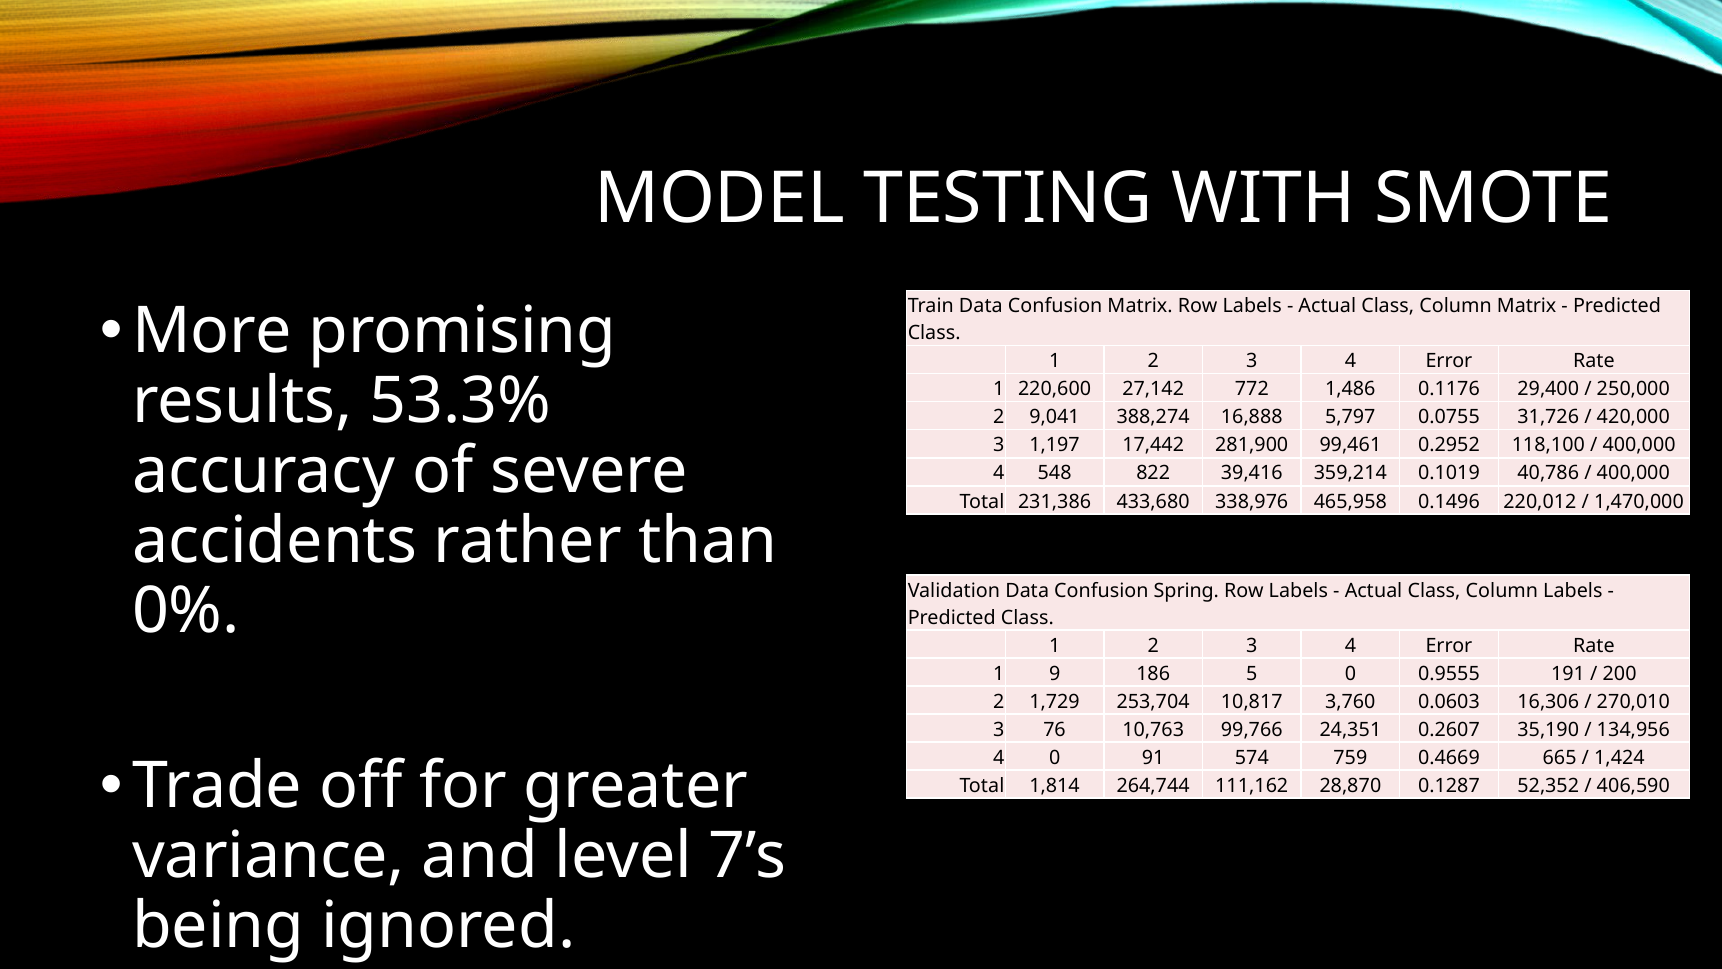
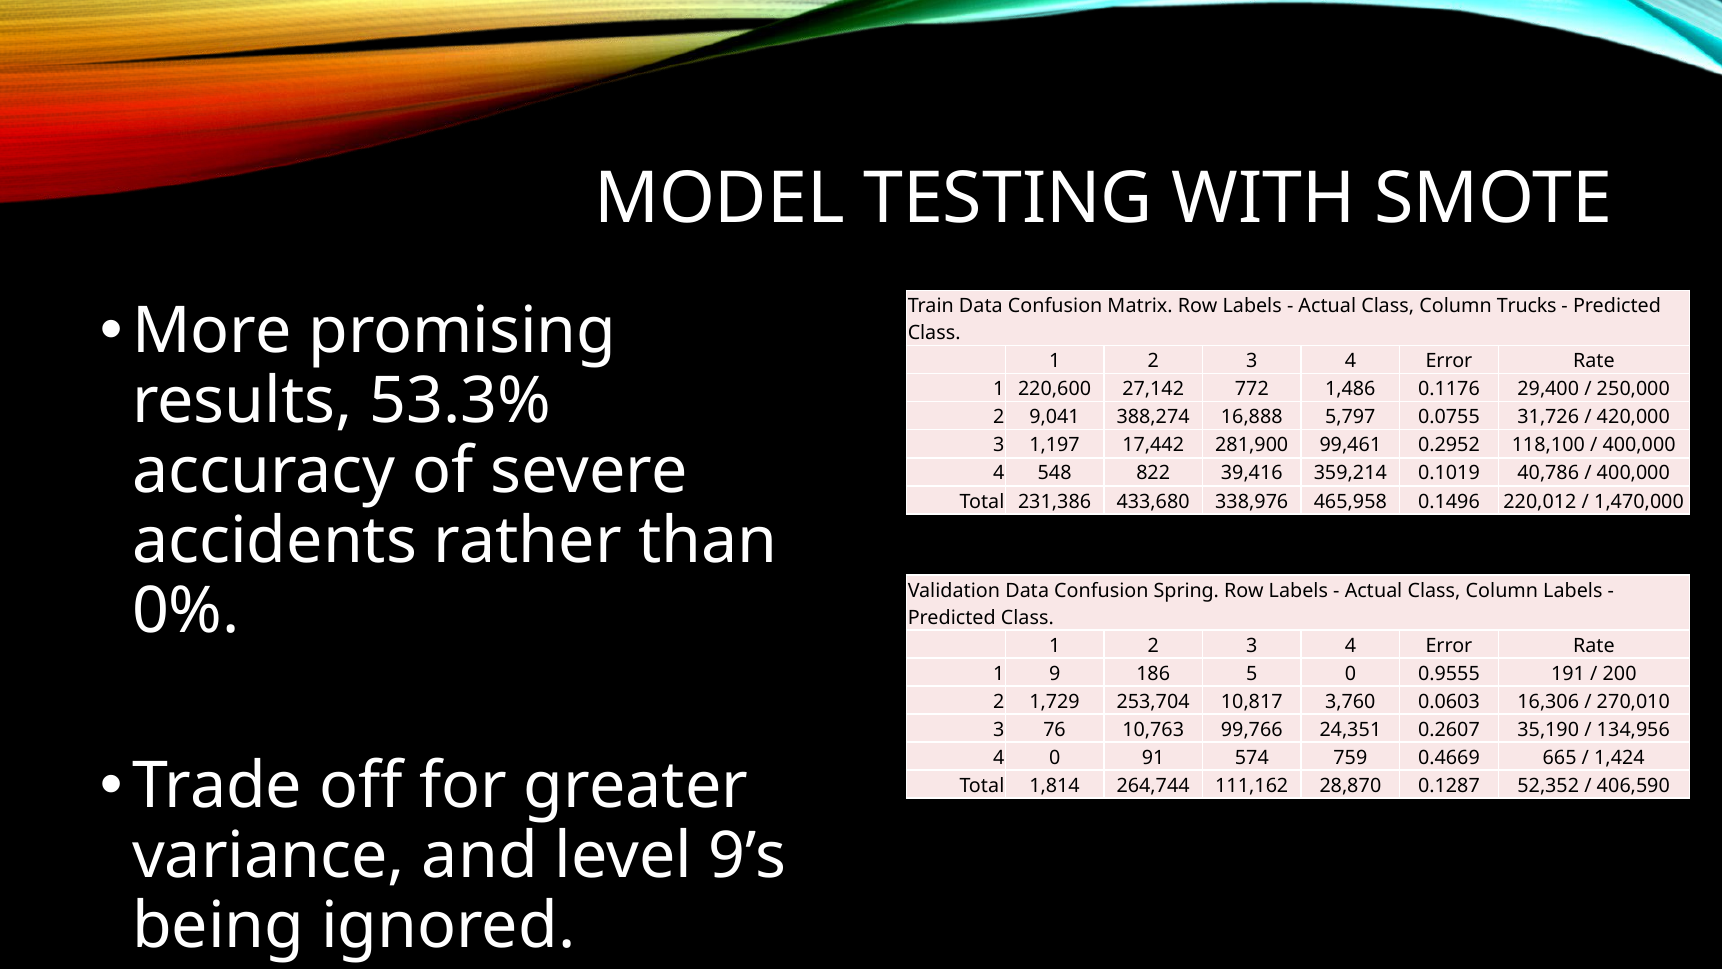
Column Matrix: Matrix -> Trucks
7’s: 7’s -> 9’s
